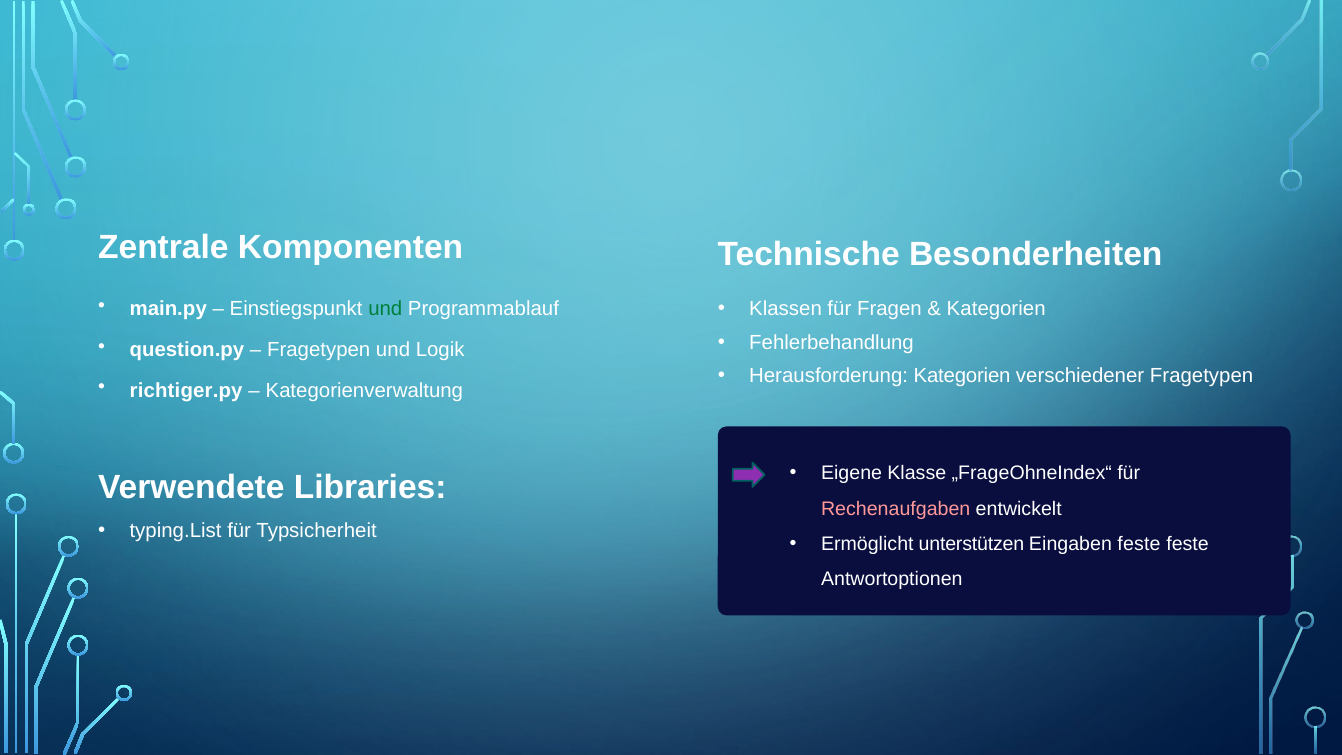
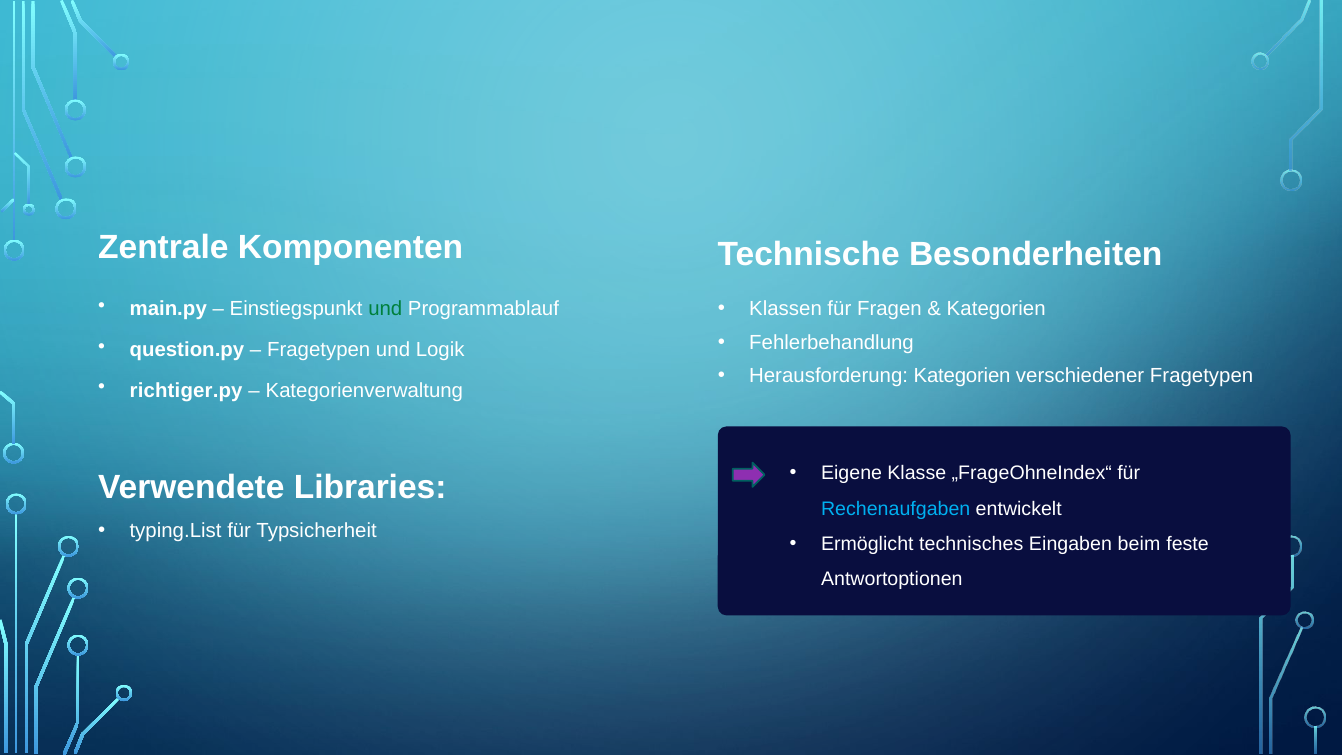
Rechenaufgaben colour: pink -> light blue
unterstützen: unterstützen -> technisches
Eingaben feste: feste -> beim
